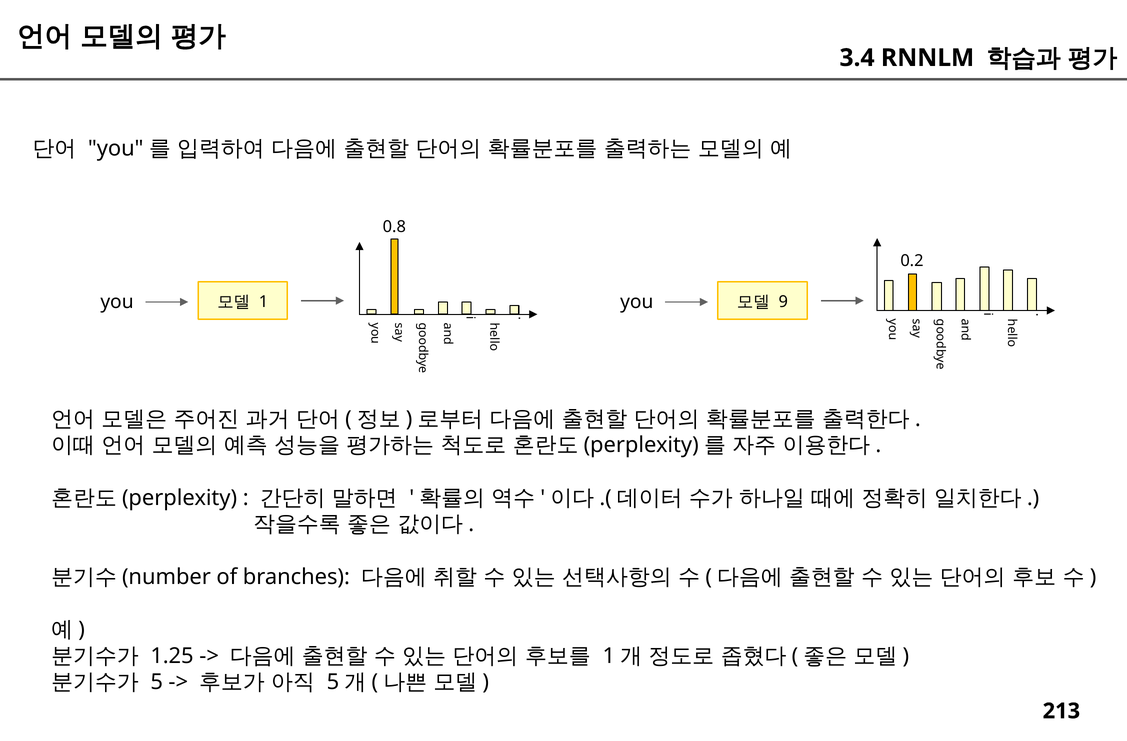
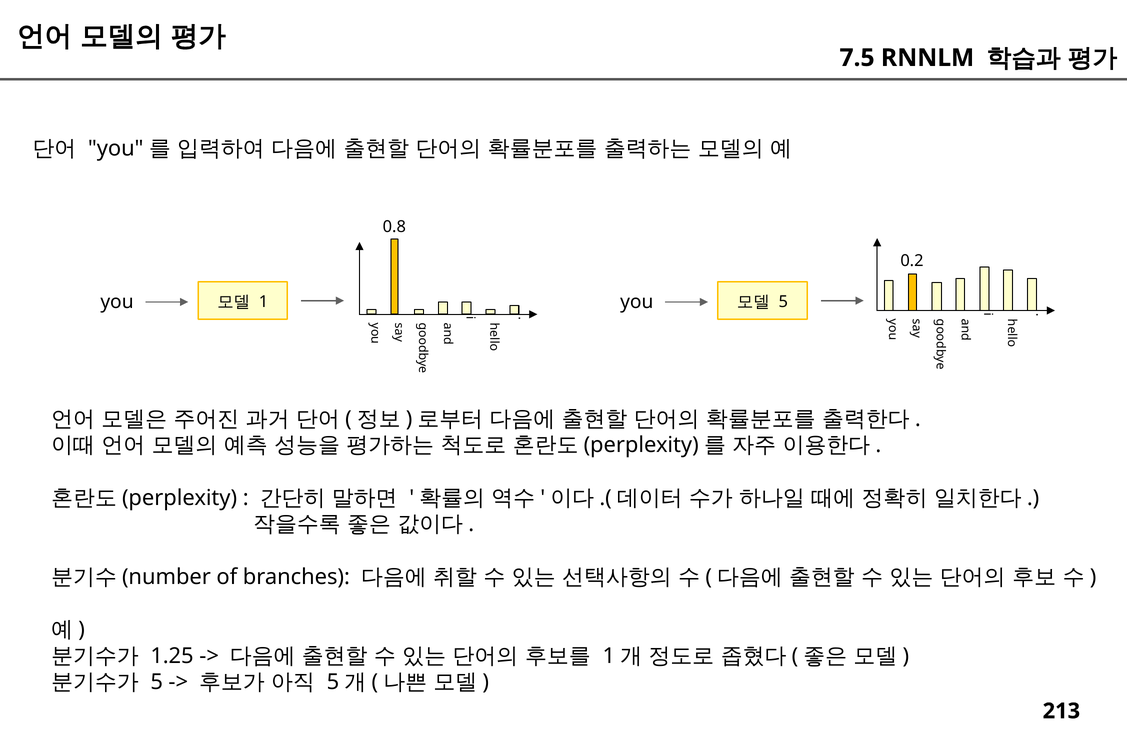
3.4: 3.4 -> 7.5
9 at (783, 301): 9 -> 5
